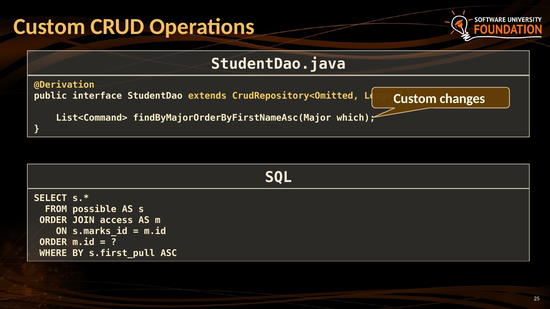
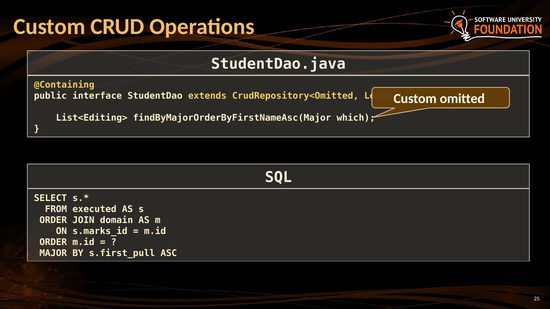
@Derivation: @Derivation -> @Containing
changes: changes -> omitted
List<Command>: List<Command> -> List<Editing>
possible: possible -> executed
access: access -> domain
WHERE: WHERE -> MAJOR
